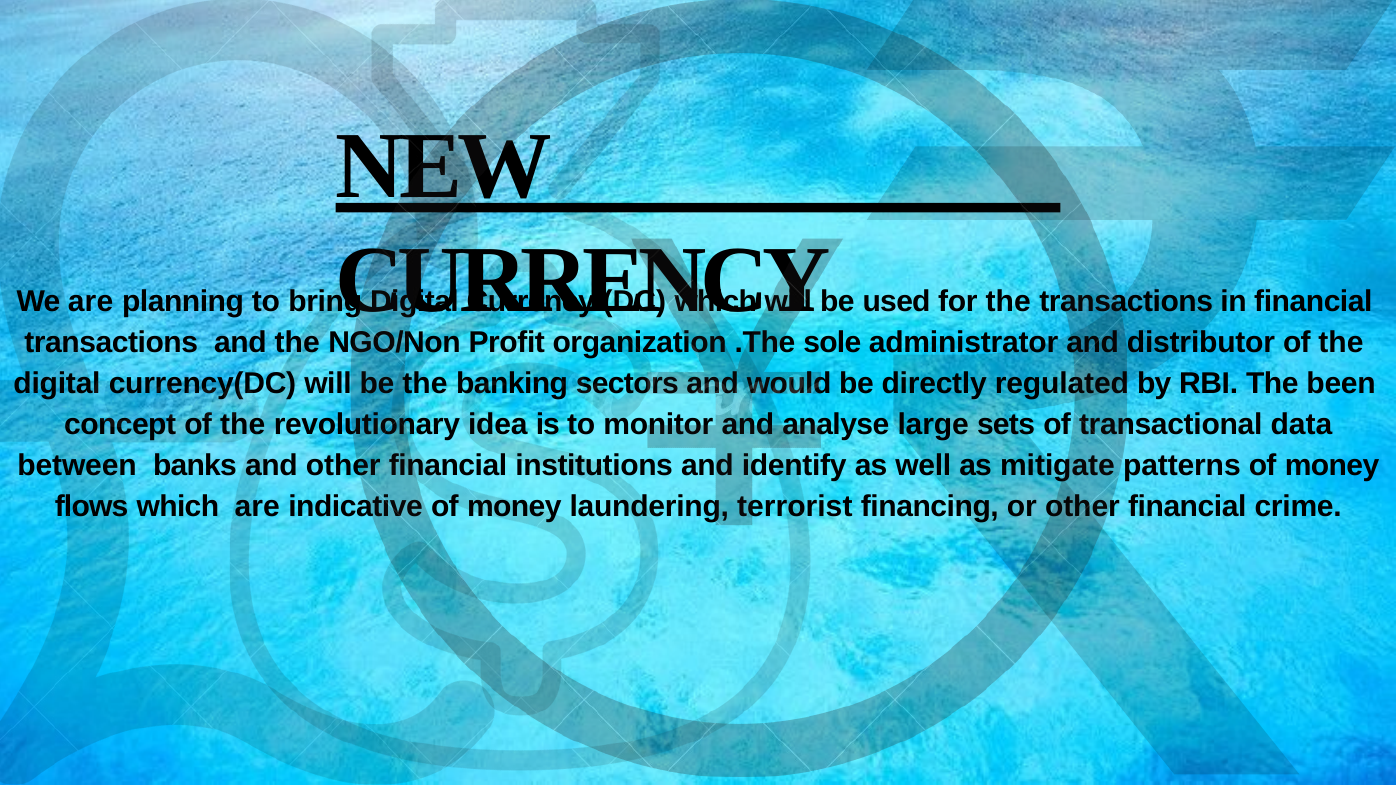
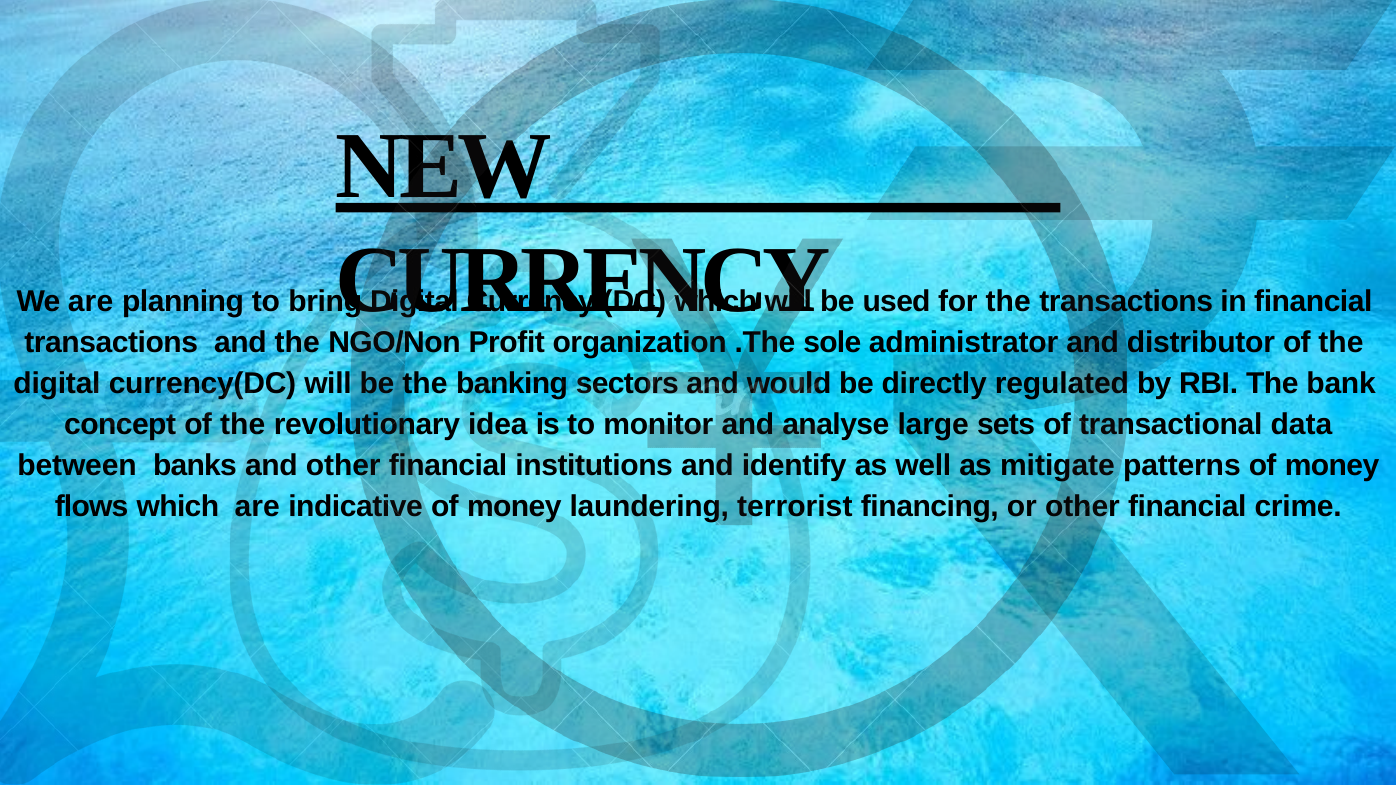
been: been -> bank
